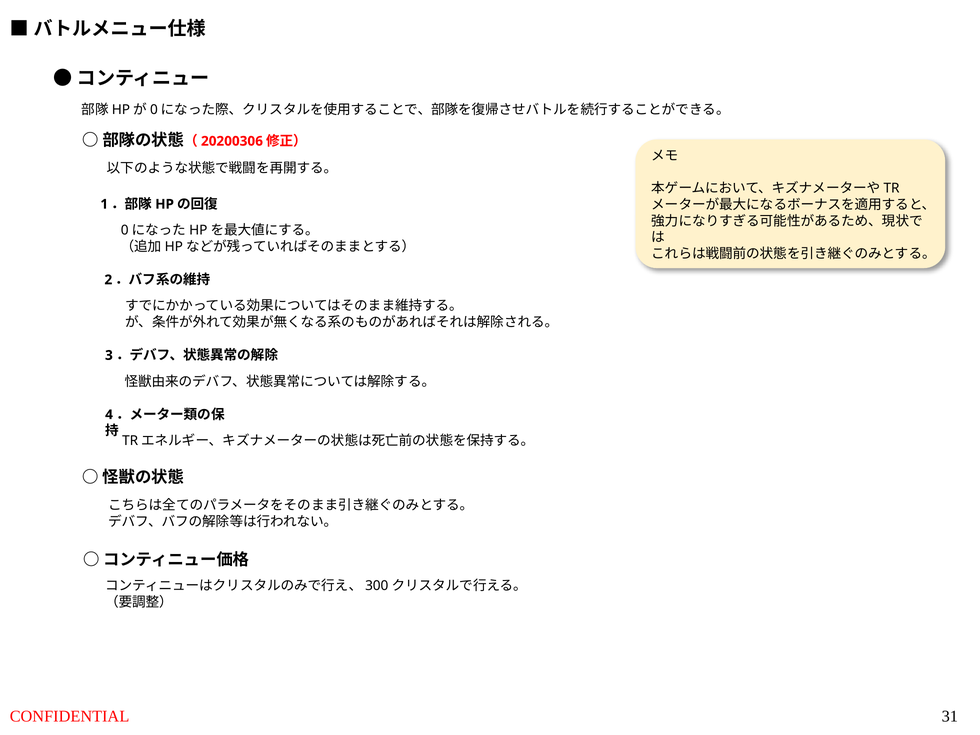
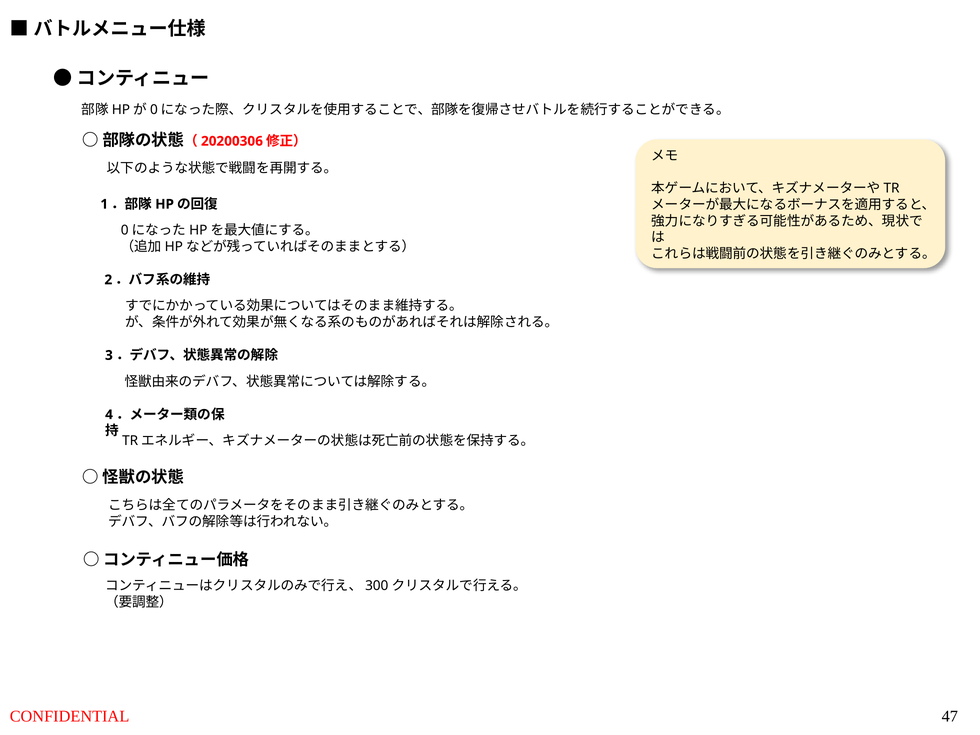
31: 31 -> 47
